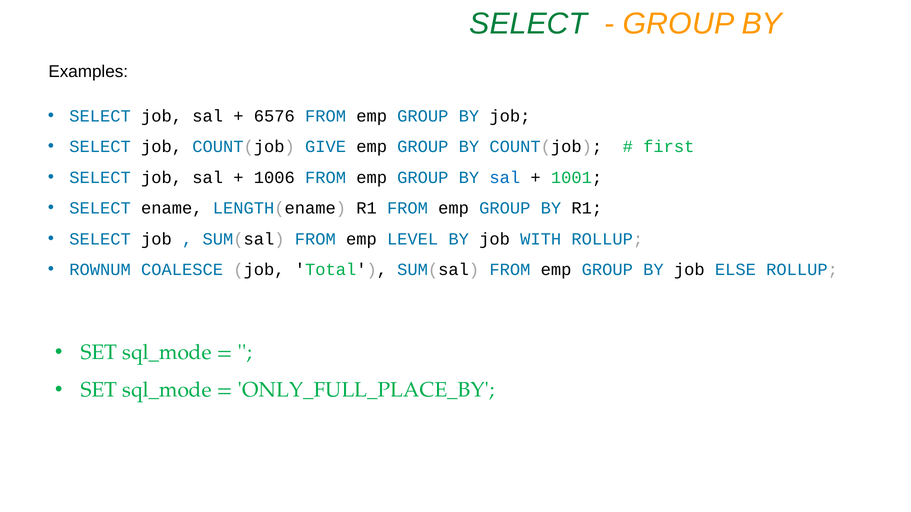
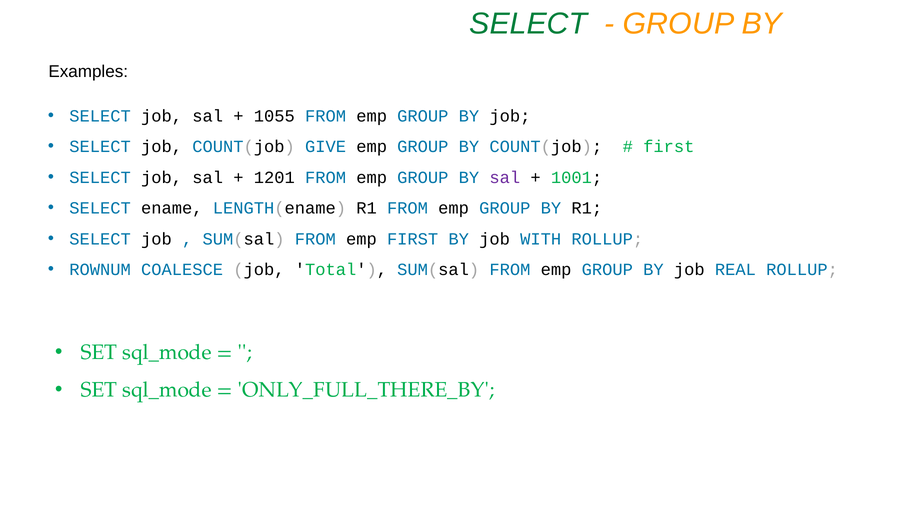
6576: 6576 -> 1055
1006: 1006 -> 1201
sal at (505, 178) colour: blue -> purple
emp LEVEL: LEVEL -> FIRST
ELSE: ELSE -> REAL
ONLY_FULL_PLACE_BY: ONLY_FULL_PLACE_BY -> ONLY_FULL_THERE_BY
